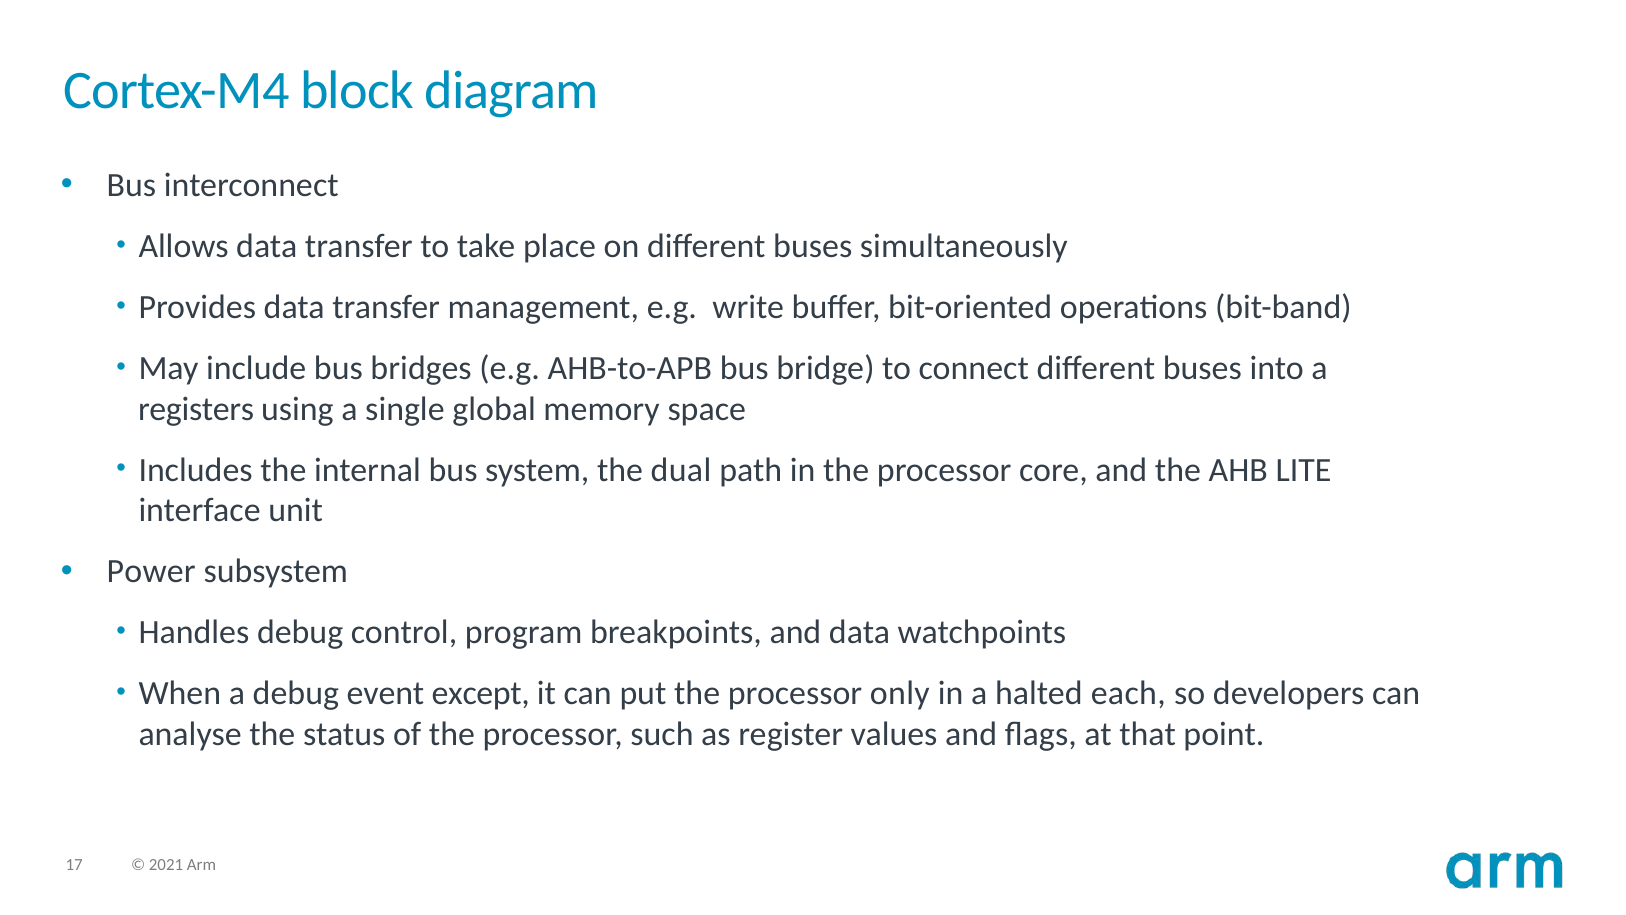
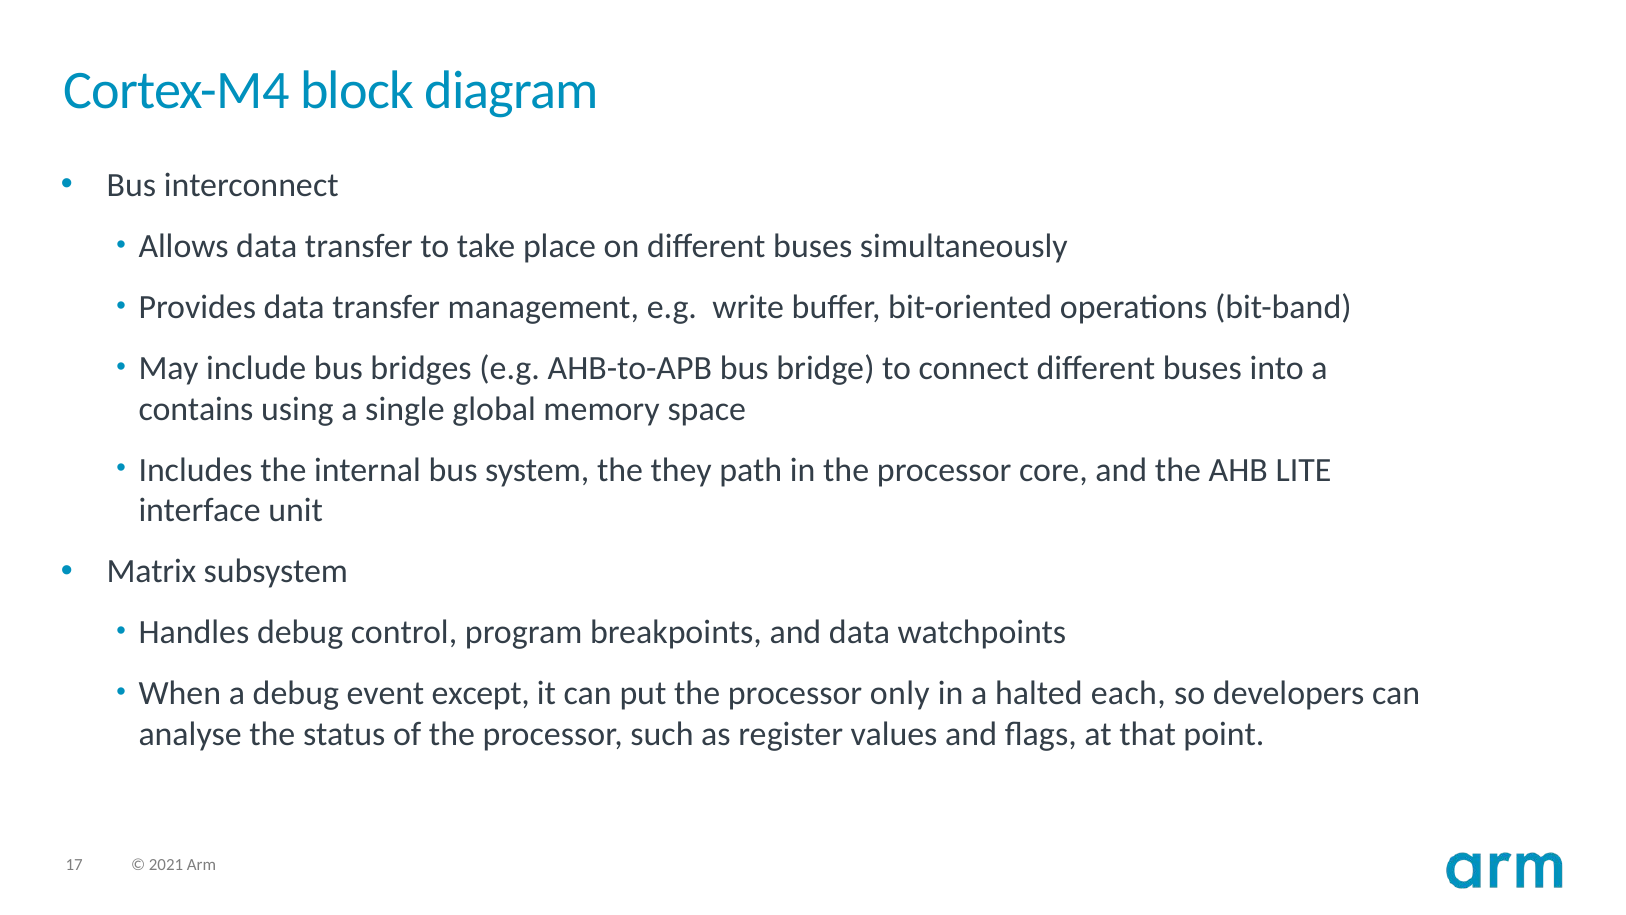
registers: registers -> contains
dual: dual -> they
Power: Power -> Matrix
